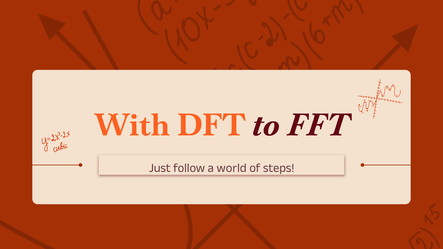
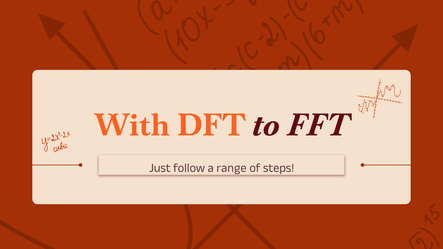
world: world -> range
